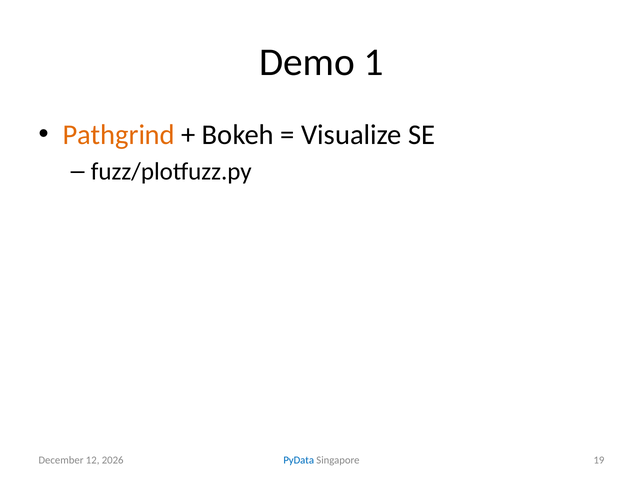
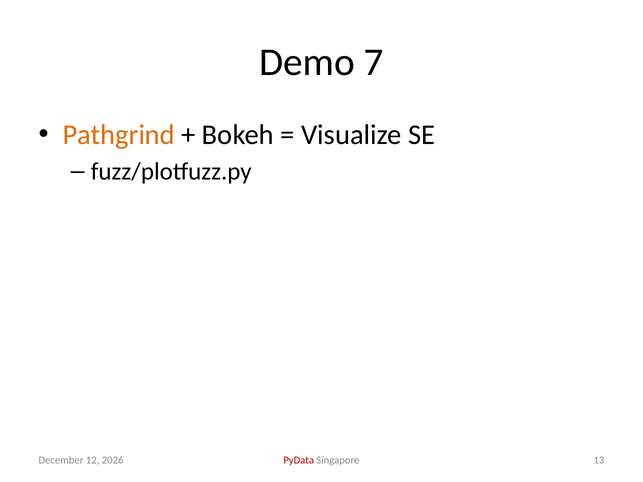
1: 1 -> 7
PyData colour: blue -> red
19: 19 -> 13
